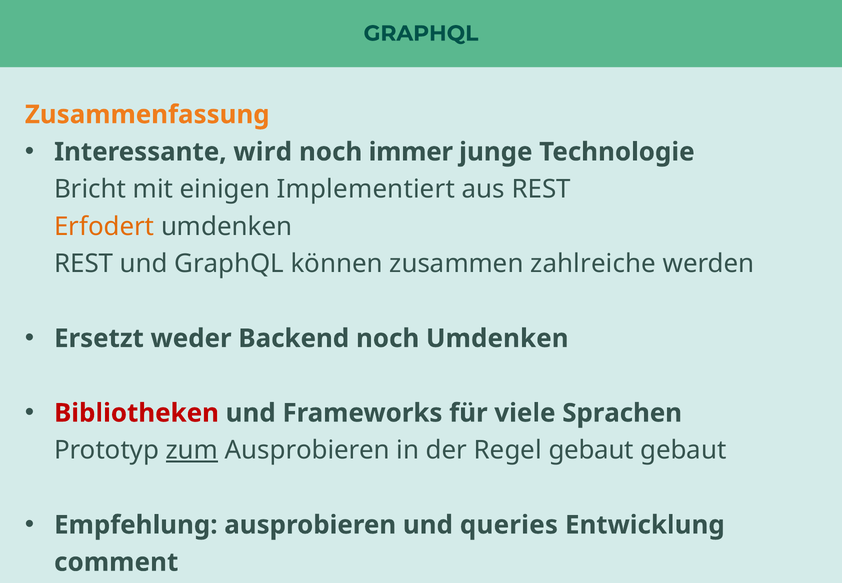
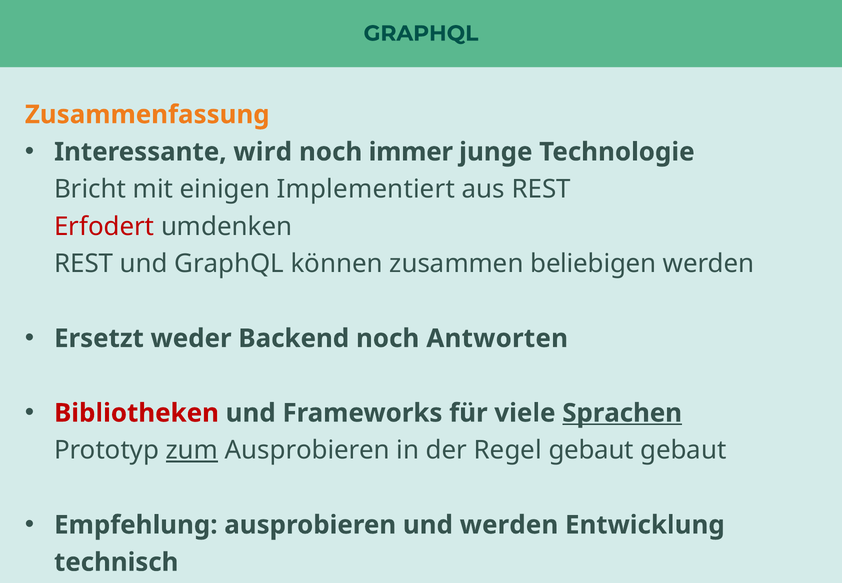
Erfodert colour: orange -> red
zahlreiche: zahlreiche -> beliebigen
noch Umdenken: Umdenken -> Antworten
Sprachen underline: none -> present
und queries: queries -> werden
comment: comment -> technisch
